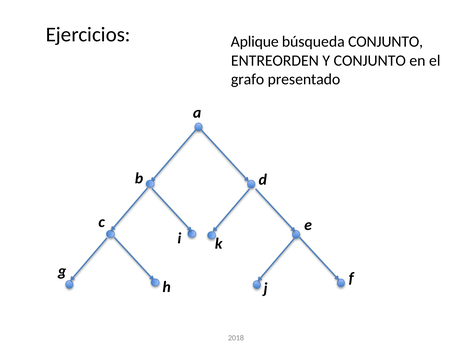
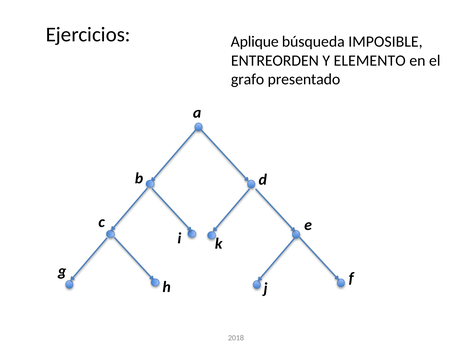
búsqueda CONJUNTO: CONJUNTO -> IMPOSIBLE
Y CONJUNTO: CONJUNTO -> ELEMENTO
